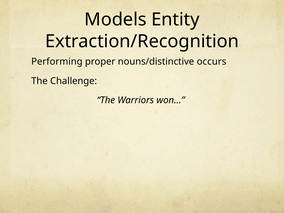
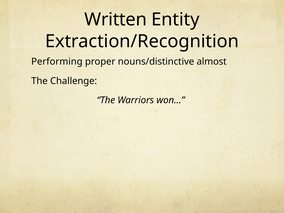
Models: Models -> Written
occurs: occurs -> almost
